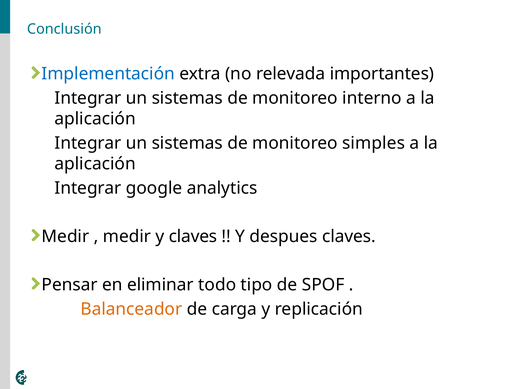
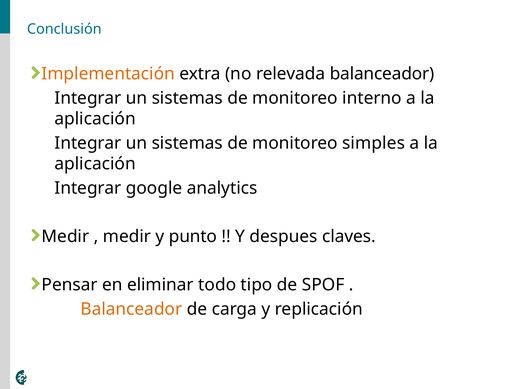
Implementación colour: blue -> orange
relevada importantes: importantes -> balanceador
y claves: claves -> punto
